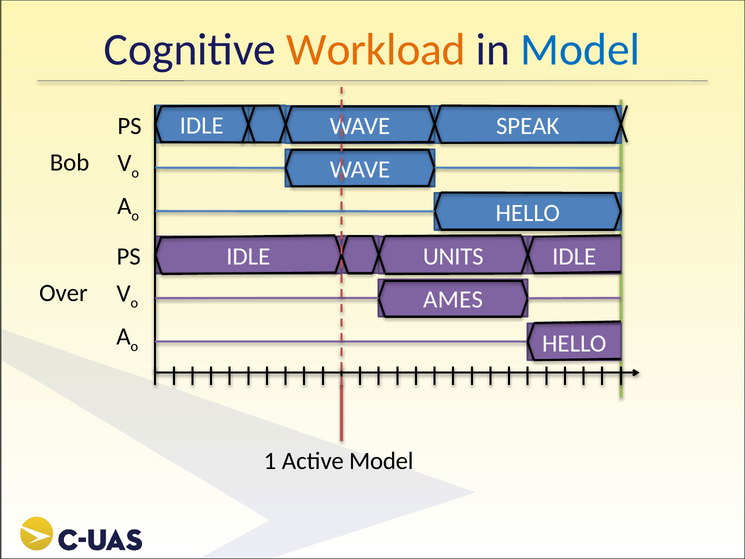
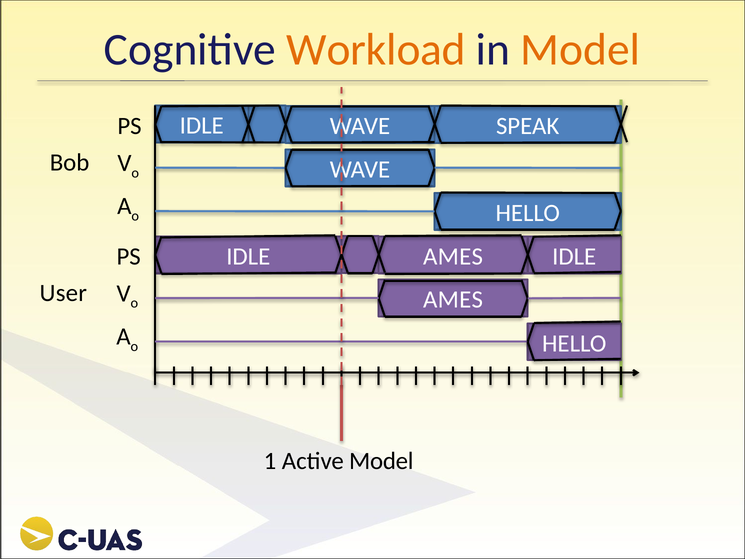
Model at (580, 50) colour: blue -> orange
UNITS at (453, 256): UNITS -> AMES
Over: Over -> User
